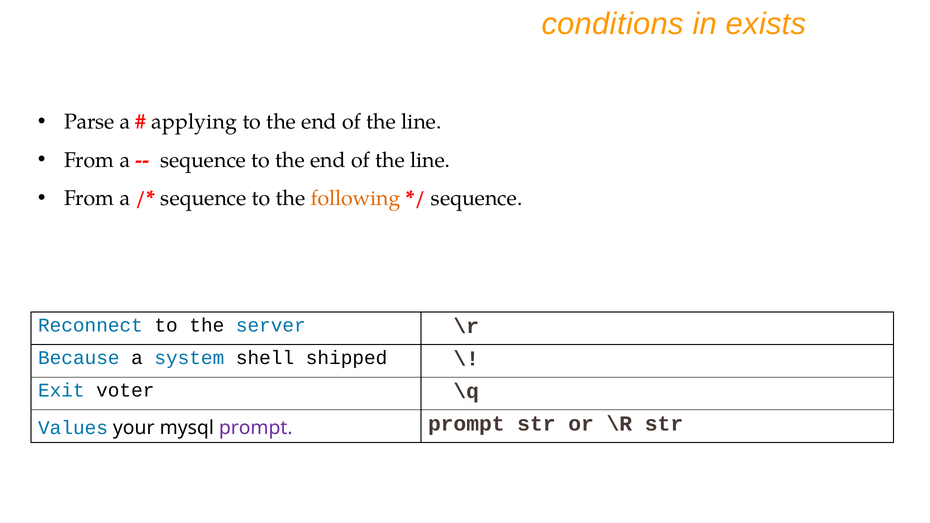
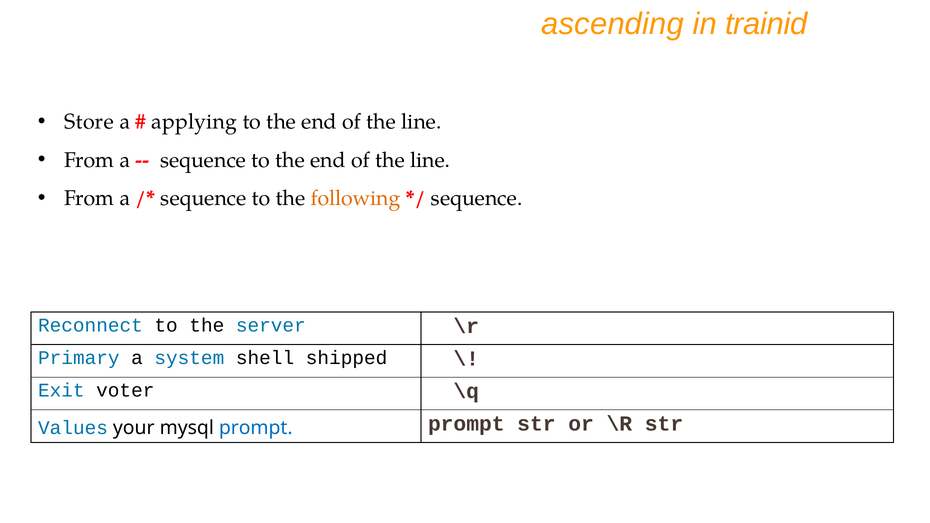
conditions: conditions -> ascending
exists: exists -> trainid
Parse: Parse -> Store
Because: Because -> Primary
prompt at (256, 428) colour: purple -> blue
